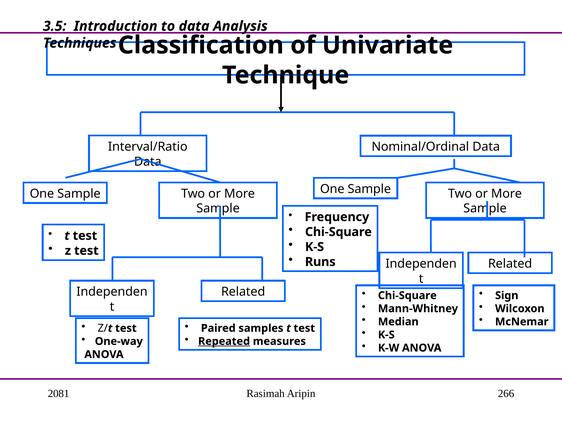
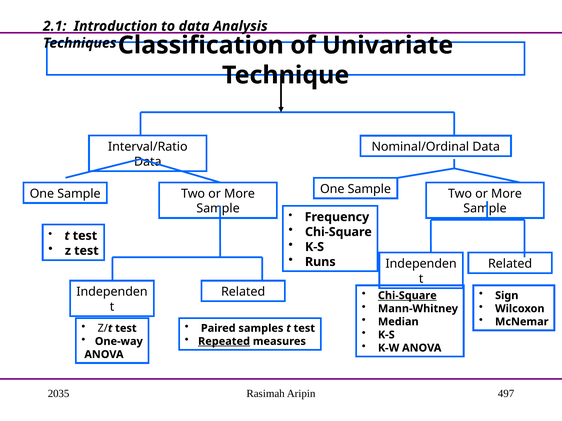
3.5: 3.5 -> 2.1
Chi-Square at (407, 296) underline: none -> present
2081: 2081 -> 2035
266: 266 -> 497
